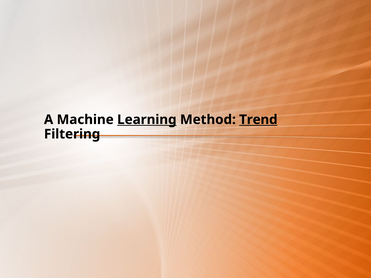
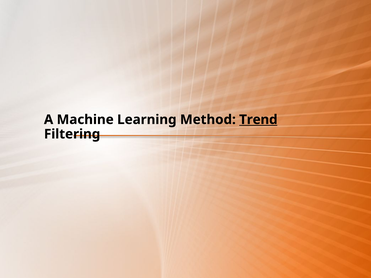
Learning underline: present -> none
